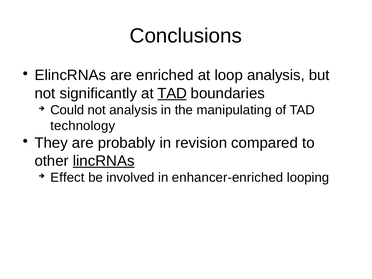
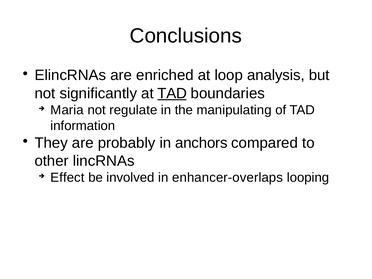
Could: Could -> Maria
not analysis: analysis -> regulate
technology: technology -> information
revision: revision -> anchors
lincRNAs underline: present -> none
enhancer-enriched: enhancer-enriched -> enhancer-overlaps
